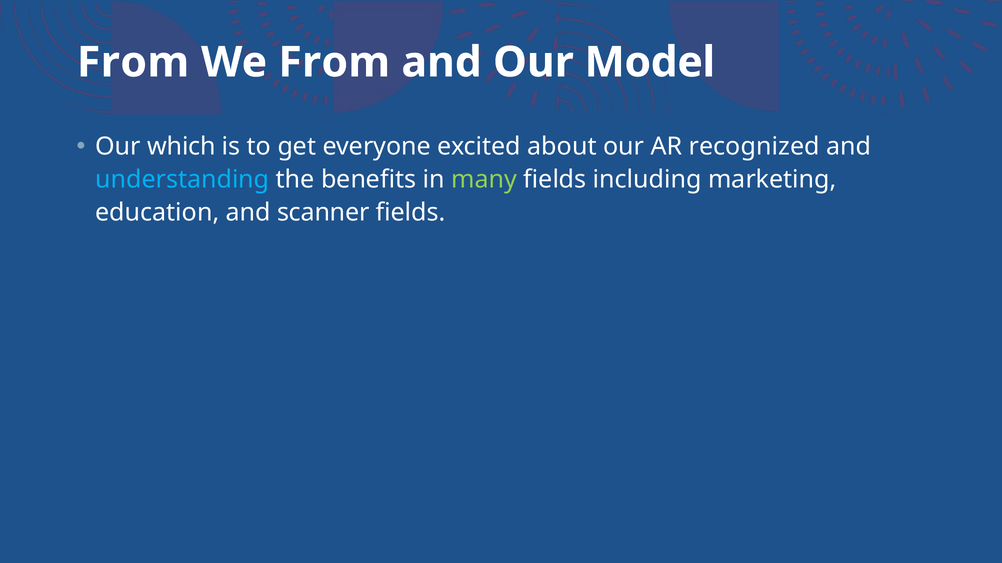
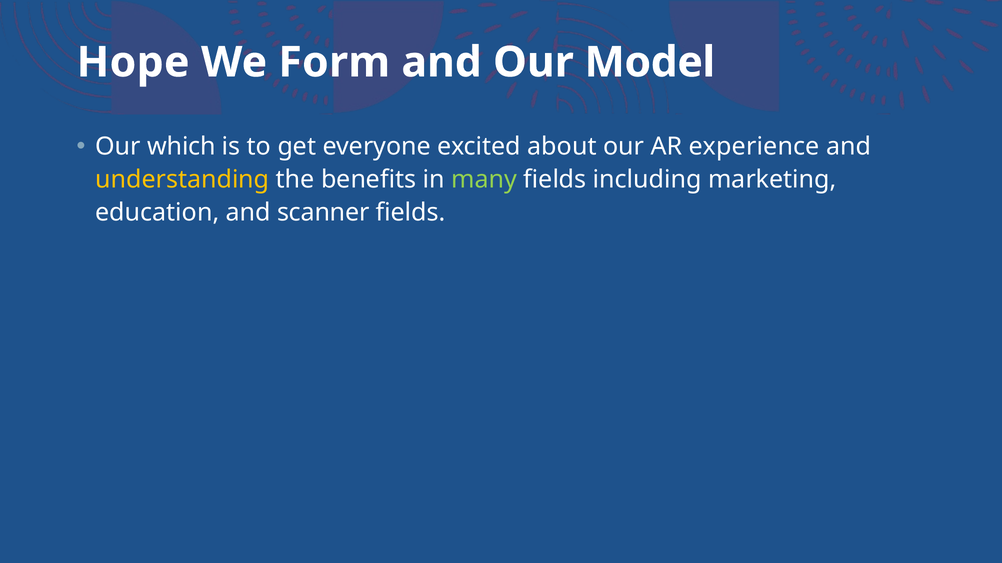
From at (133, 62): From -> Hope
We From: From -> Form
recognized: recognized -> experience
understanding colour: light blue -> yellow
